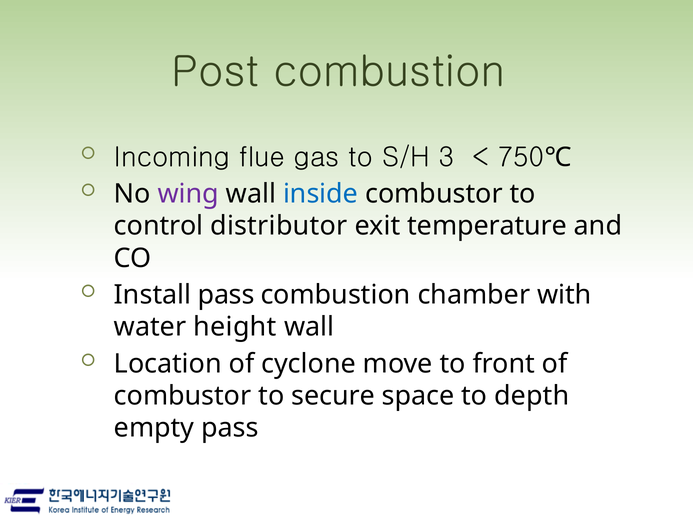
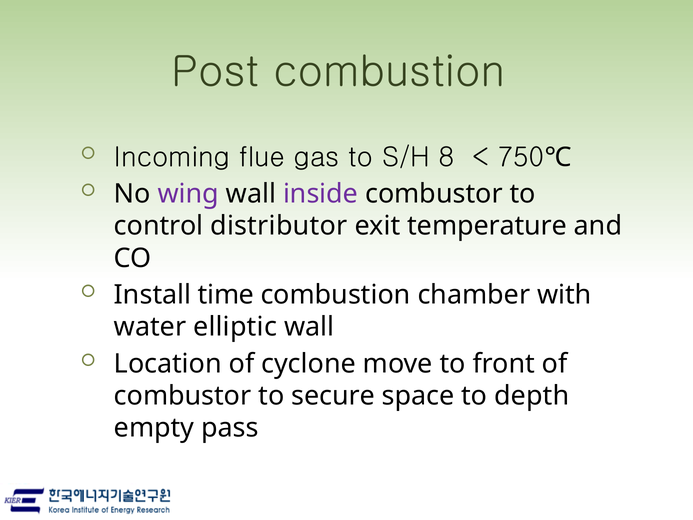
3: 3 -> 8
inside colour: blue -> purple
Install pass: pass -> time
height: height -> elliptic
